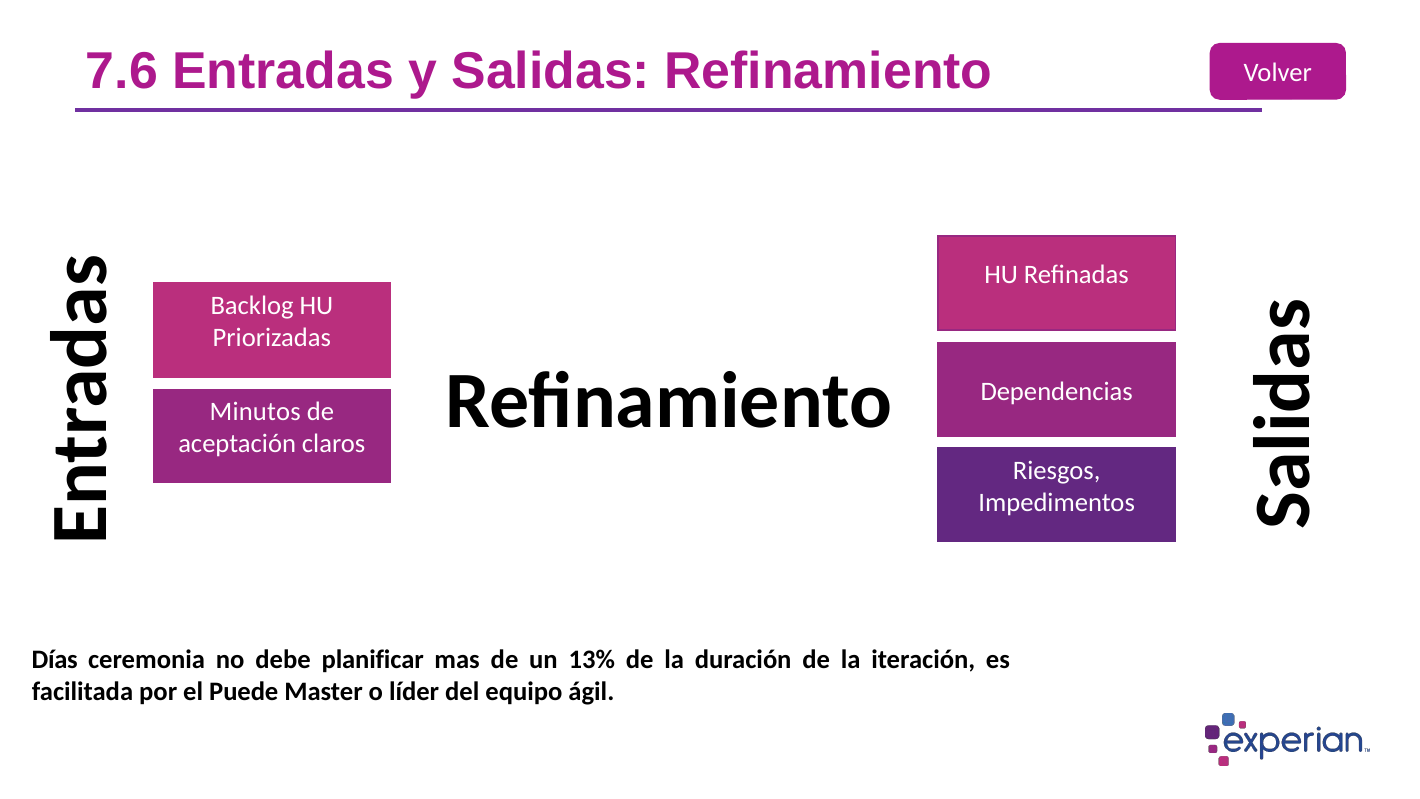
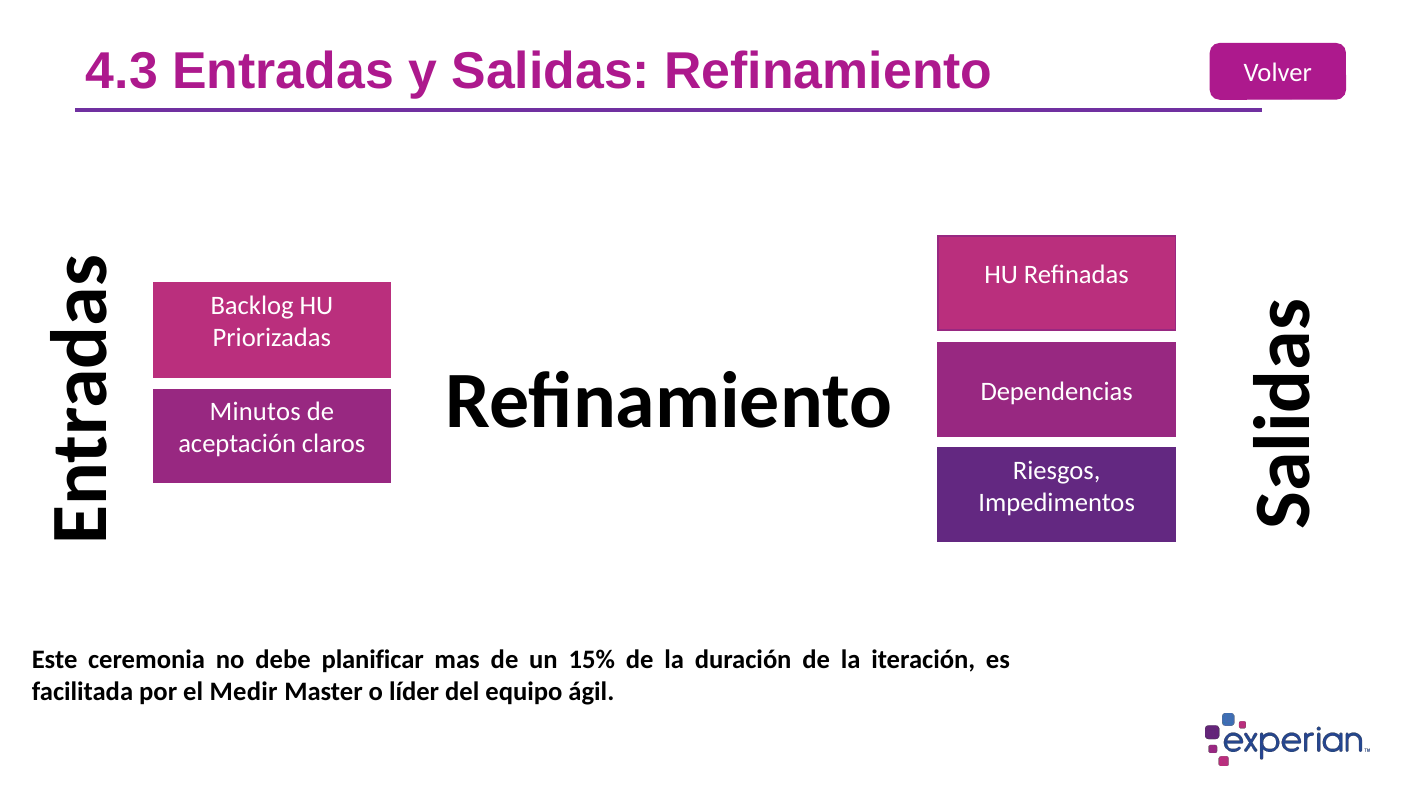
7.6: 7.6 -> 4.3
Días: Días -> Este
13%: 13% -> 15%
Puede: Puede -> Medir
